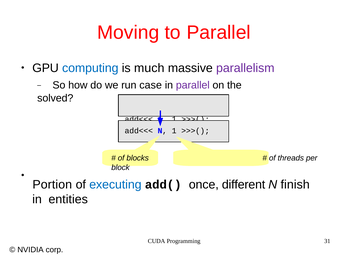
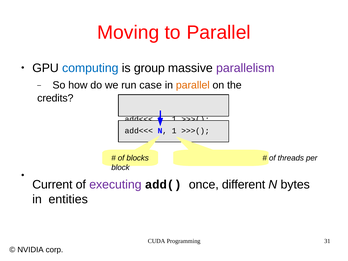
much: much -> group
parallel at (193, 85) colour: purple -> orange
solved: solved -> credits
Portion: Portion -> Current
executing colour: blue -> purple
finish: finish -> bytes
